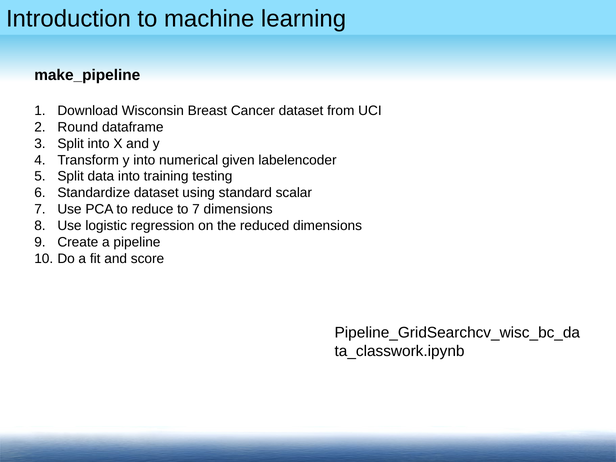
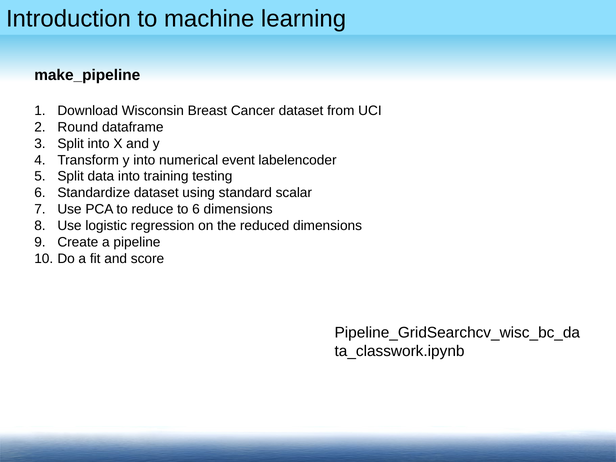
given: given -> event
to 7: 7 -> 6
